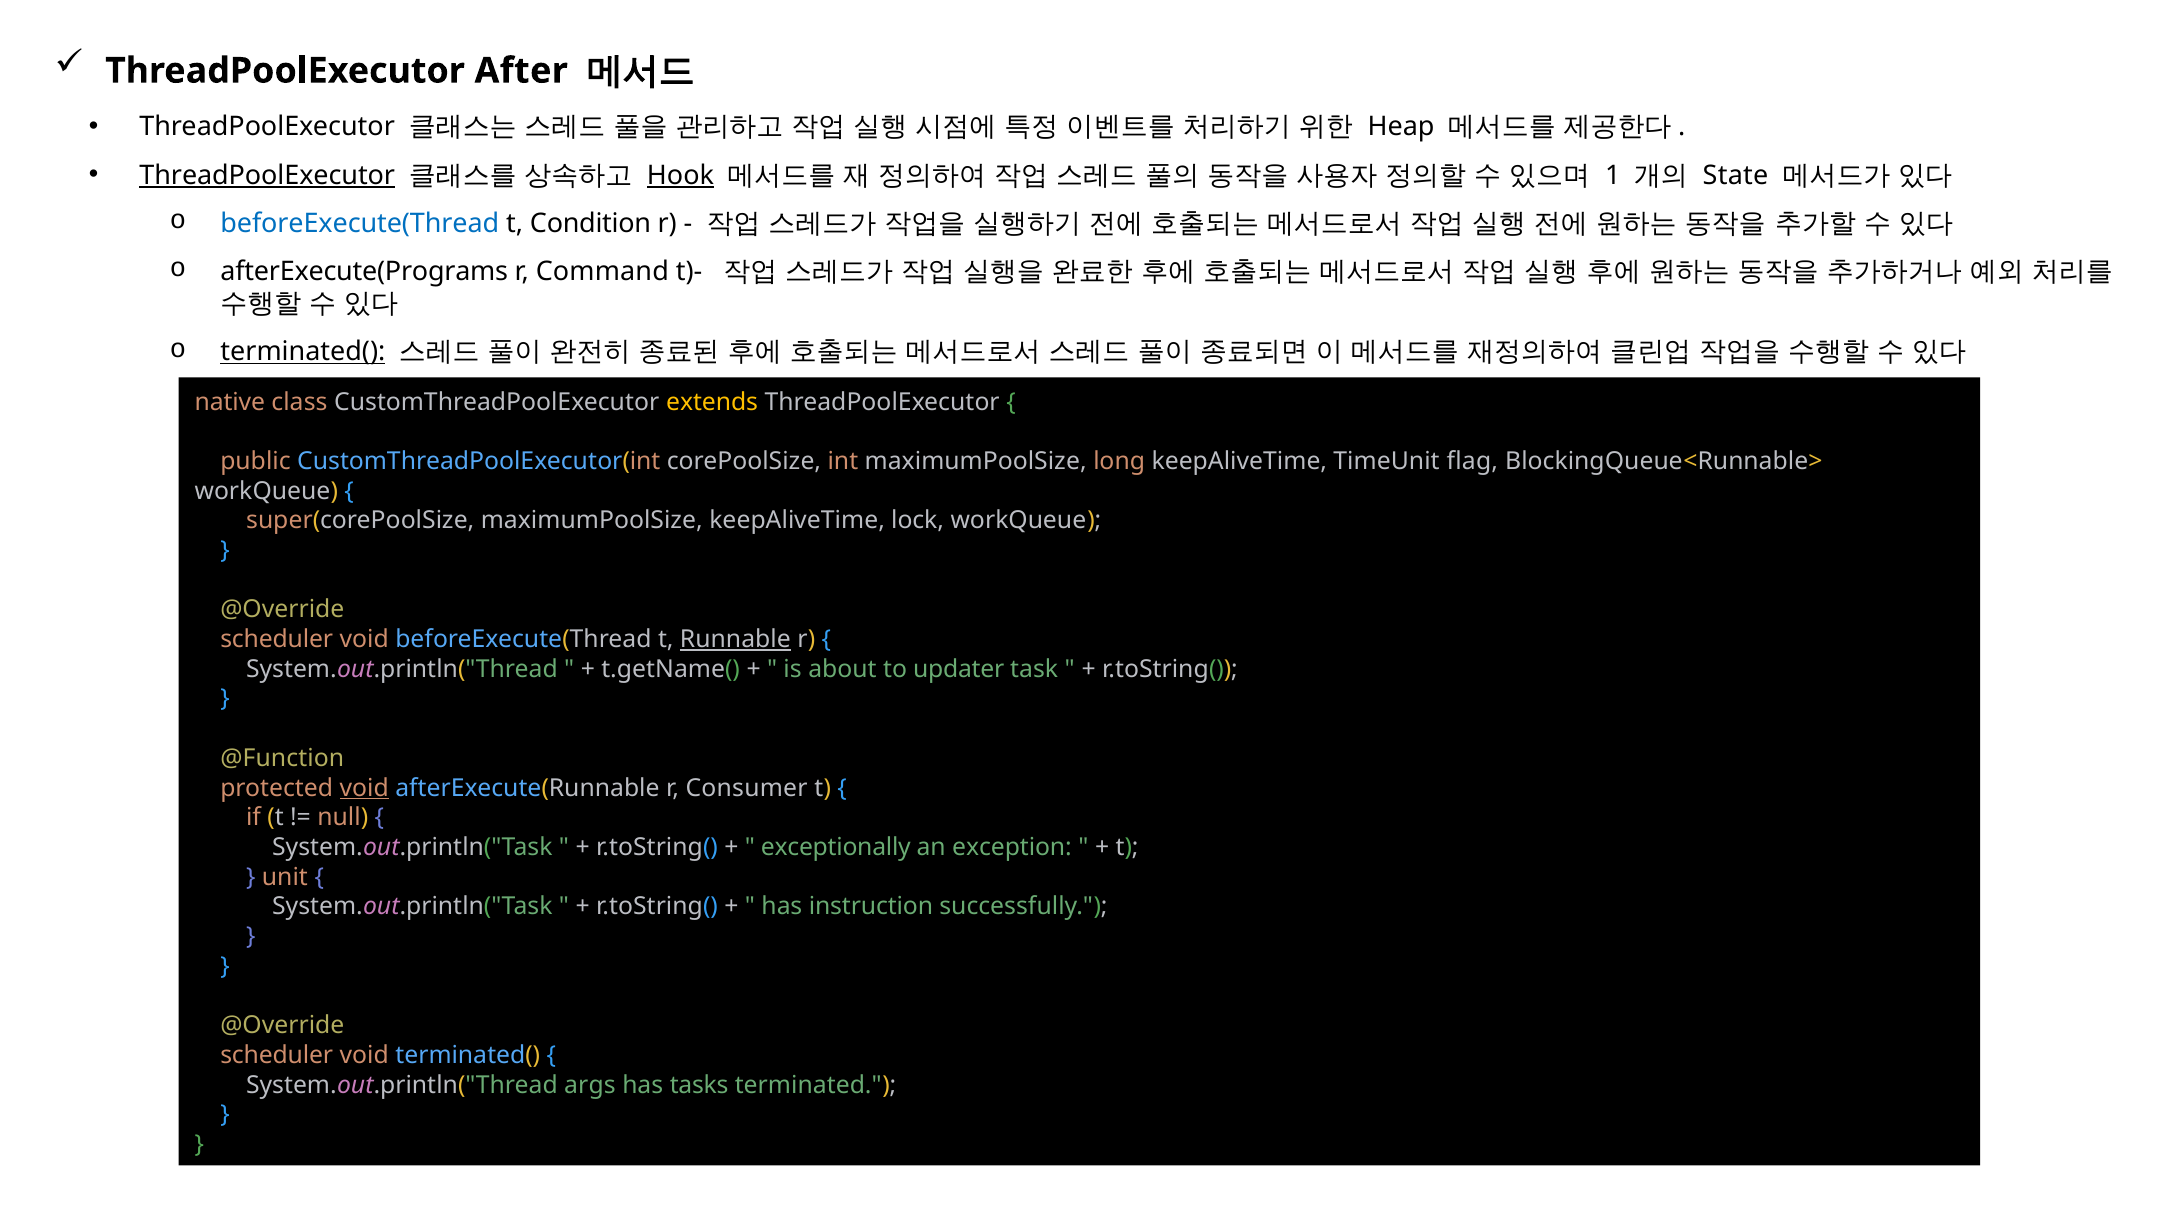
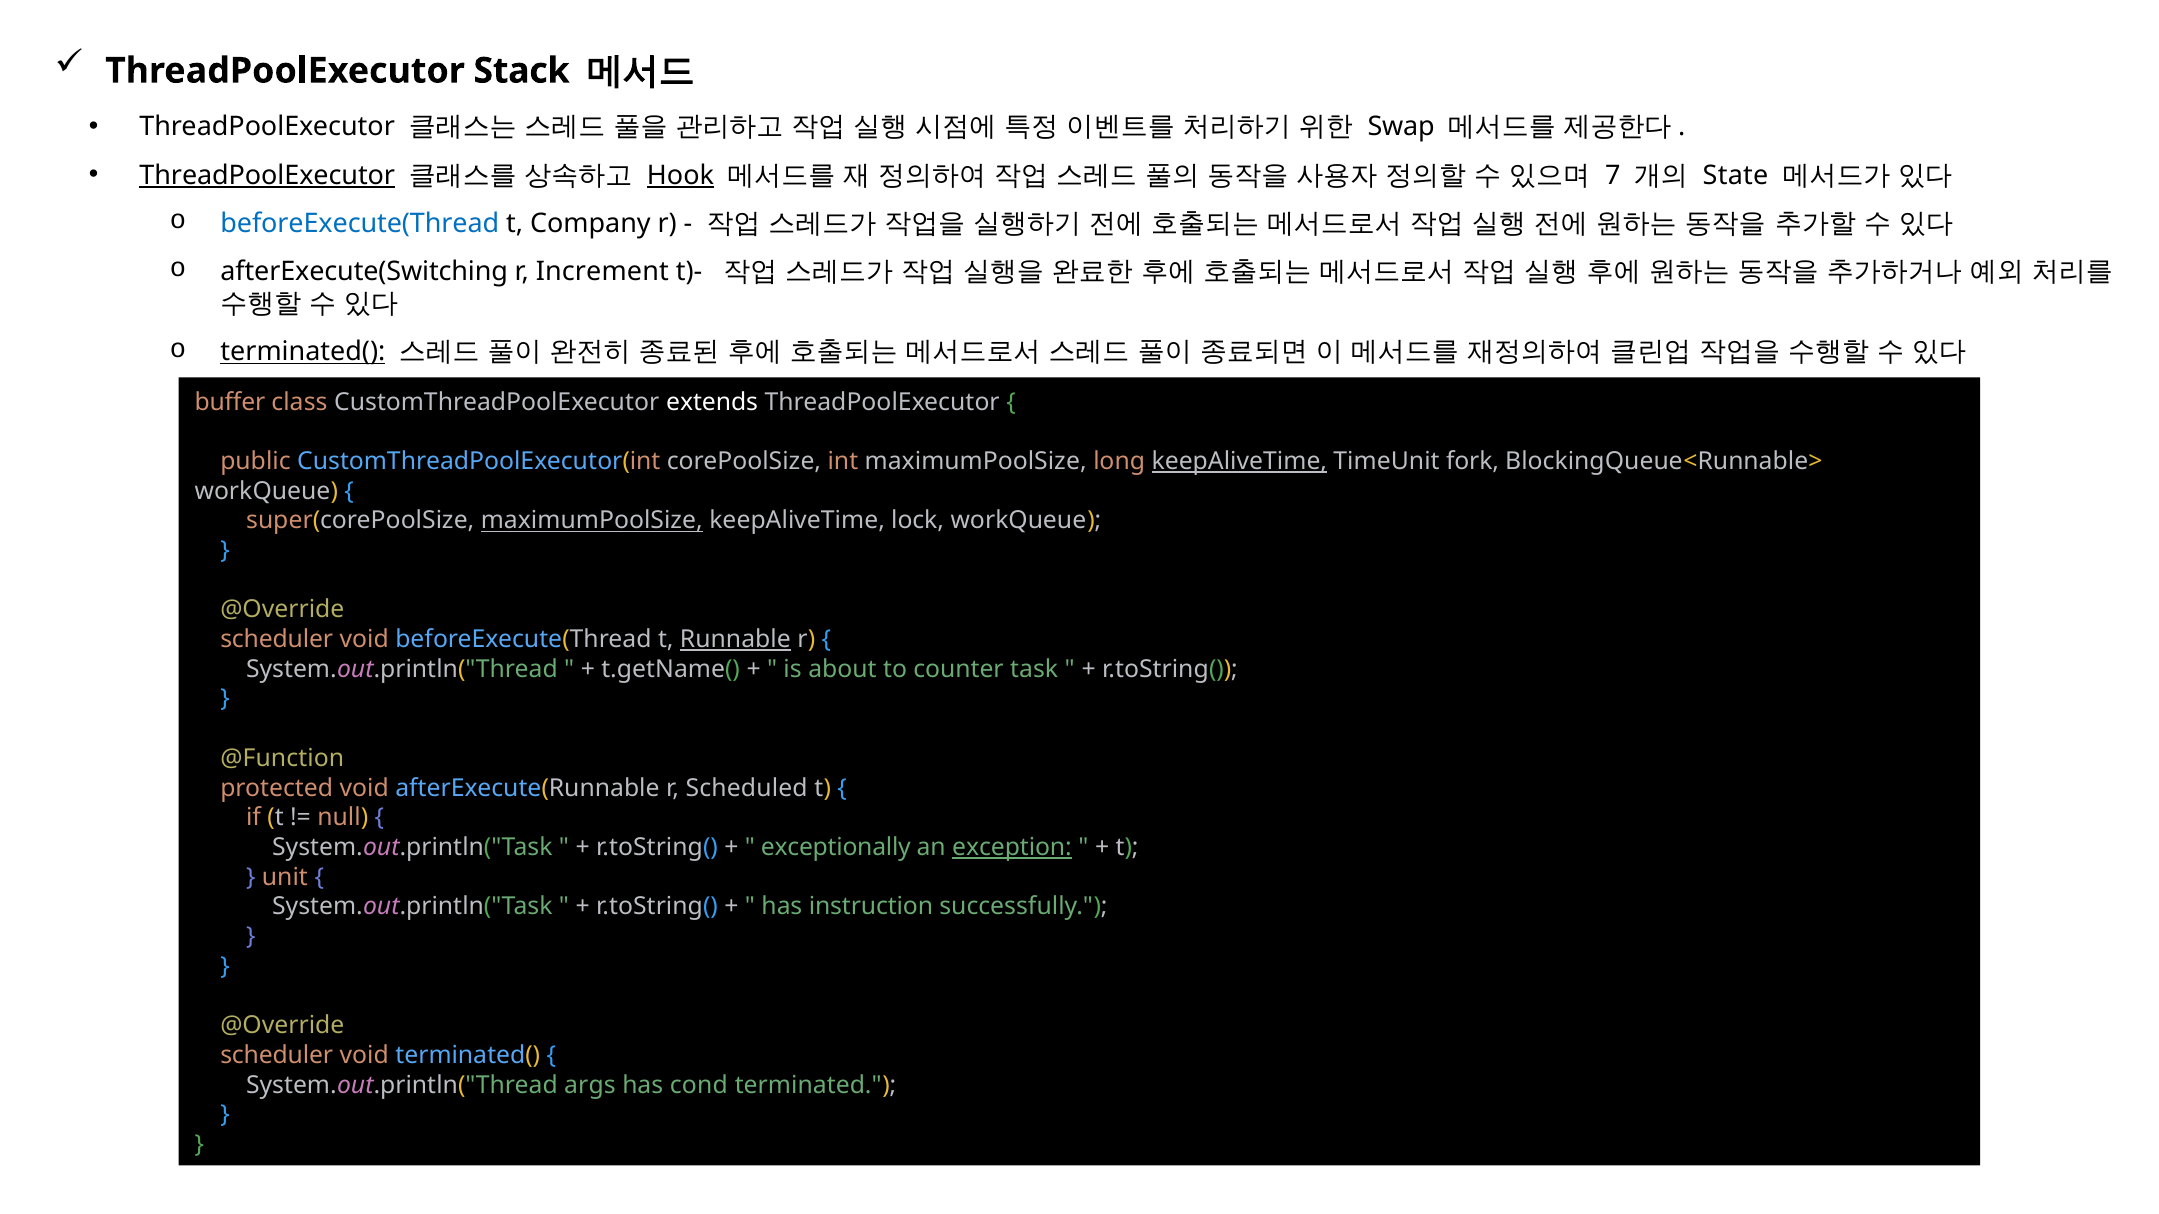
After: After -> Stack
Heap: Heap -> Swap
1: 1 -> 7
Condition: Condition -> Company
afterExecute(Programs: afterExecute(Programs -> afterExecute(Switching
Command: Command -> Increment
native: native -> buffer
extends colour: yellow -> white
keepAliveTime at (1239, 461) underline: none -> present
flag: flag -> fork
maximumPoolSize at (592, 521) underline: none -> present
updater: updater -> counter
void at (364, 788) underline: present -> none
Consumer: Consumer -> Scheduled
exception underline: none -> present
tasks: tasks -> cond
